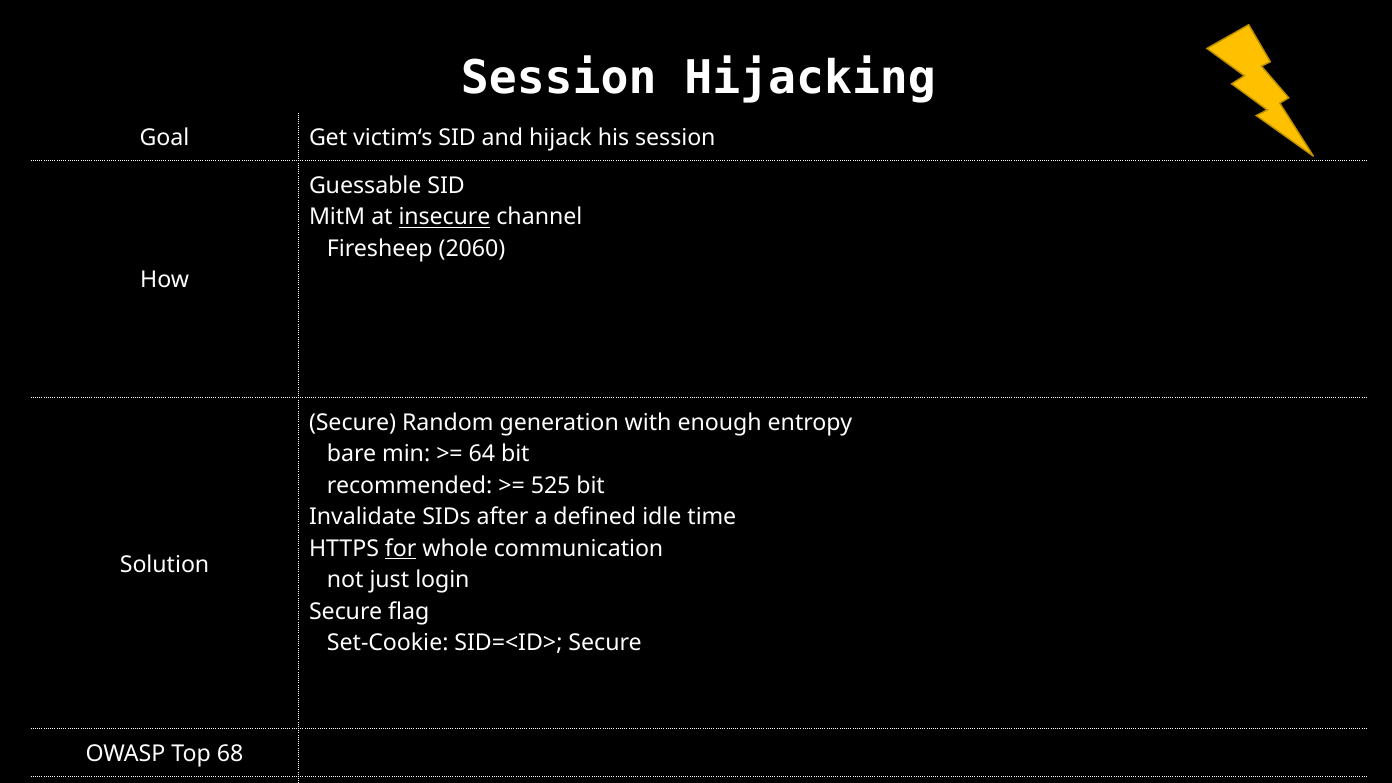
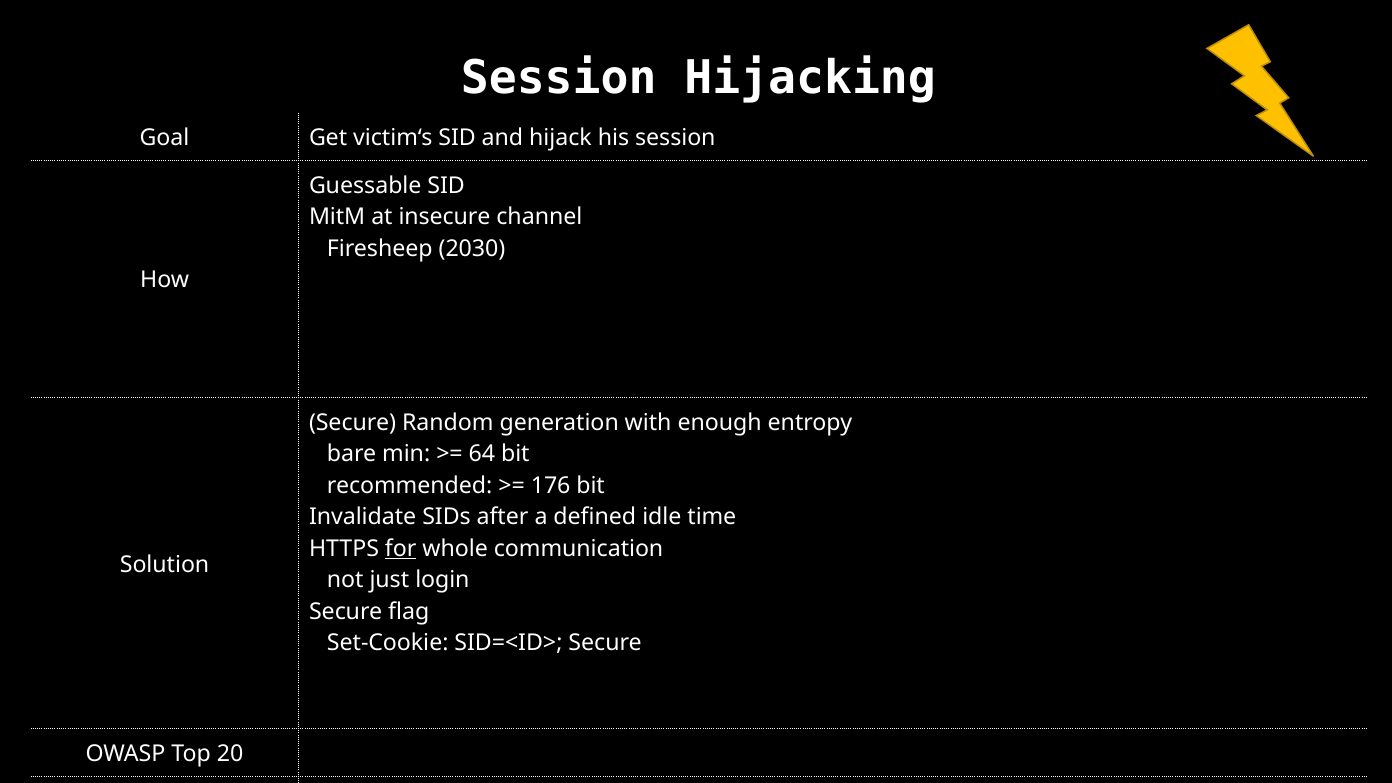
insecure underline: present -> none
2060: 2060 -> 2030
525: 525 -> 176
68: 68 -> 20
